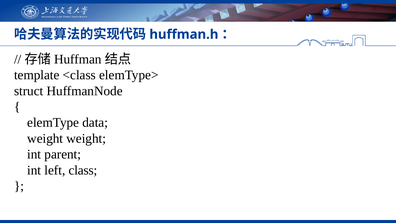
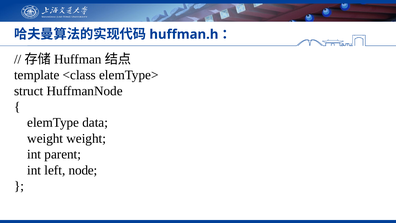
class: class -> node
